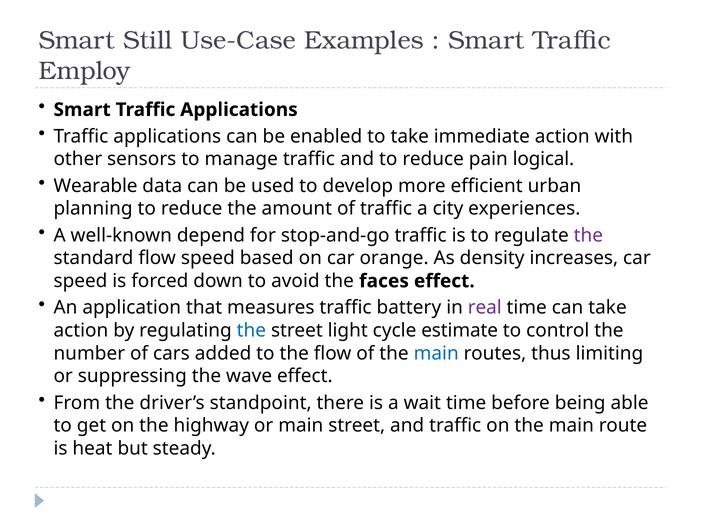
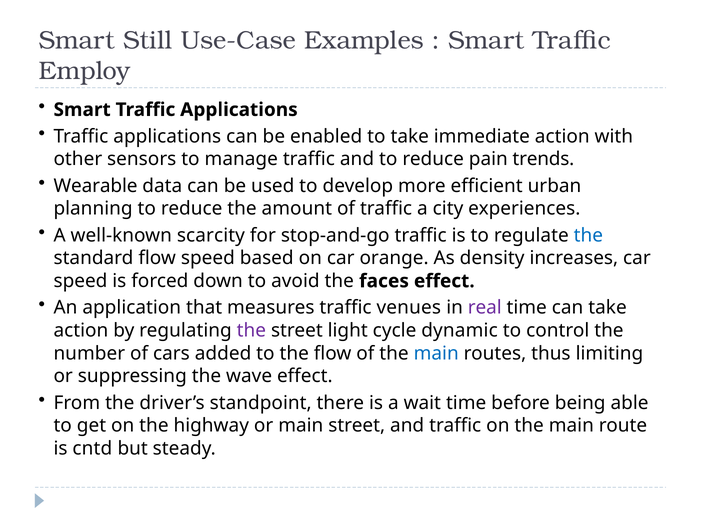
logical: logical -> trends
depend: depend -> scarcity
the at (588, 235) colour: purple -> blue
battery: battery -> venues
the at (251, 330) colour: blue -> purple
estimate: estimate -> dynamic
heat: heat -> cntd
